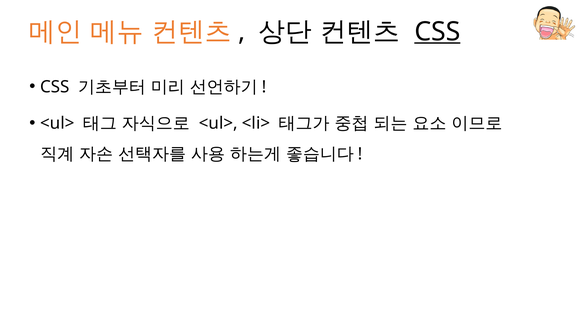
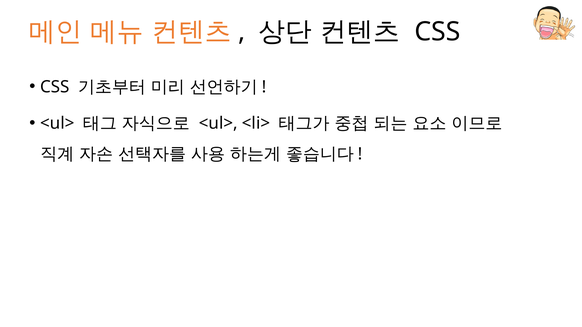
CSS at (437, 32) underline: present -> none
